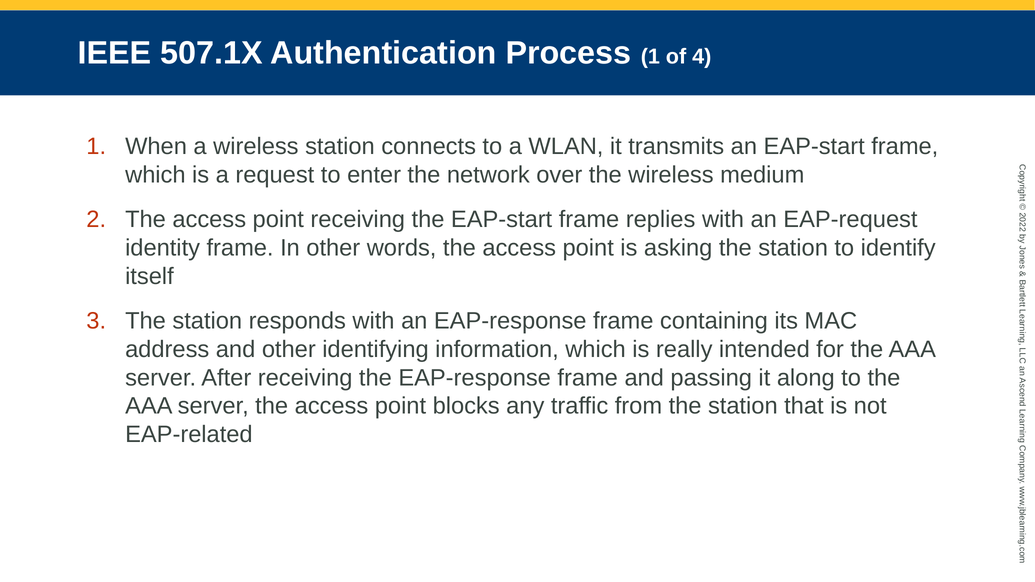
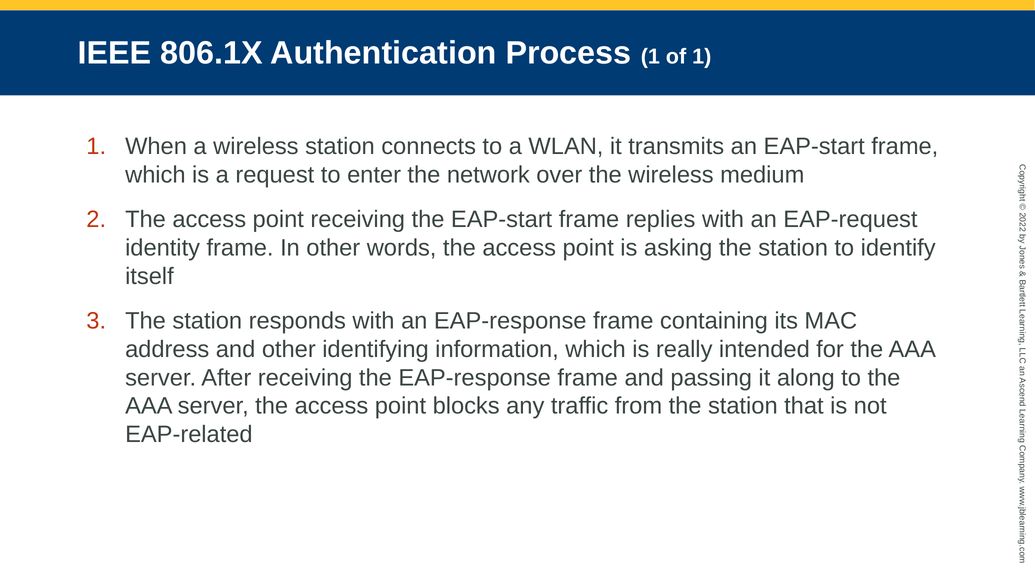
507.1X: 507.1X -> 806.1X
of 4: 4 -> 1
